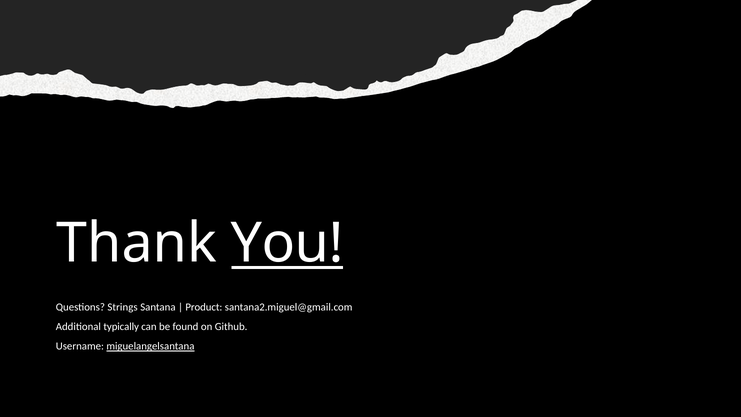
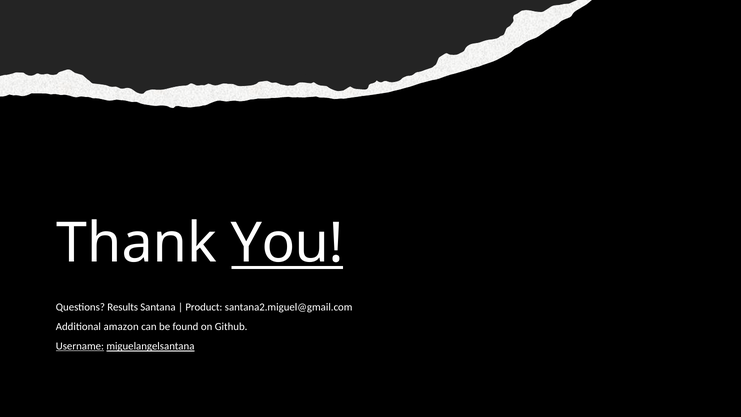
Strings: Strings -> Results
typically: typically -> amazon
Username underline: none -> present
